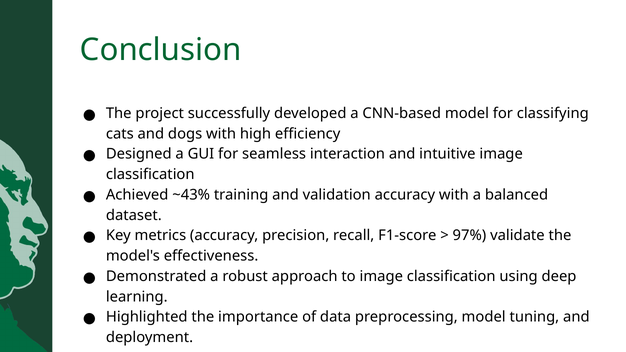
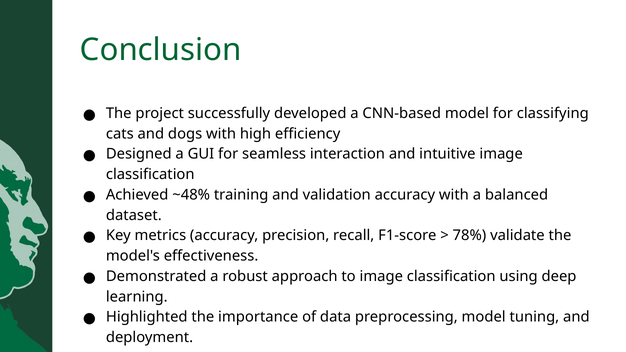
~43%: ~43% -> ~48%
97%: 97% -> 78%
